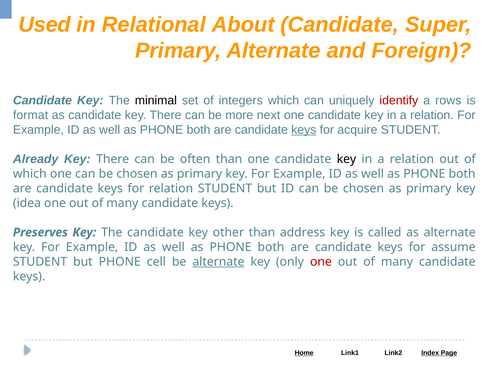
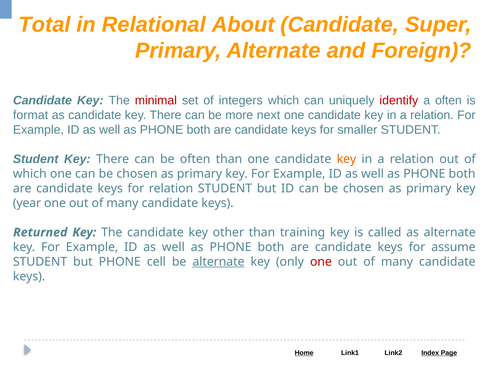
Used: Used -> Total
minimal colour: black -> red
a rows: rows -> often
keys at (304, 130) underline: present -> none
acquire: acquire -> smaller
Already at (36, 159): Already -> Student
key at (346, 159) colour: black -> orange
idea: idea -> year
Preserves: Preserves -> Returned
address: address -> training
